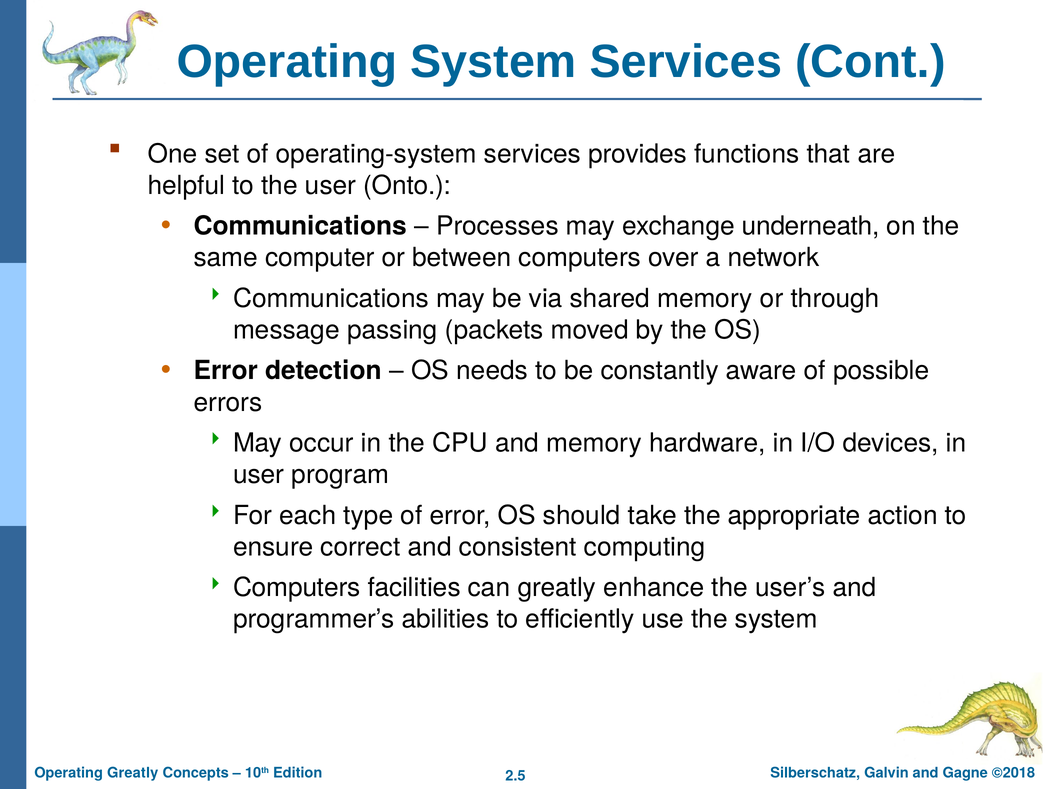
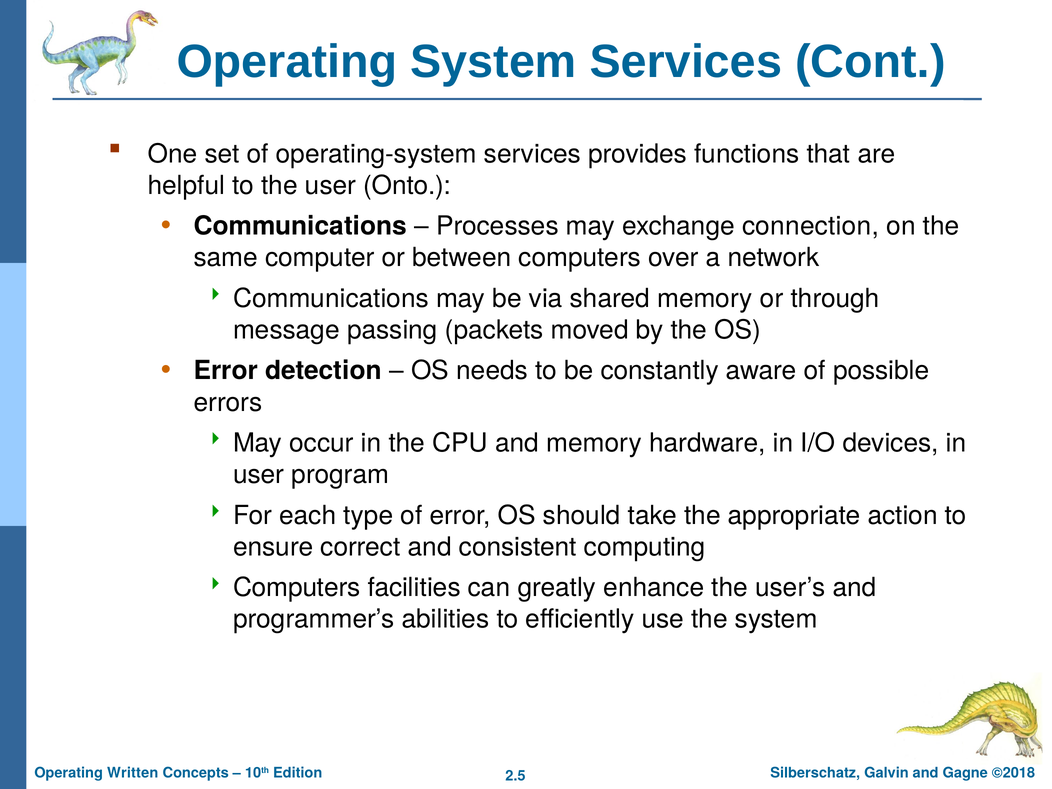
underneath: underneath -> connection
Operating Greatly: Greatly -> Written
